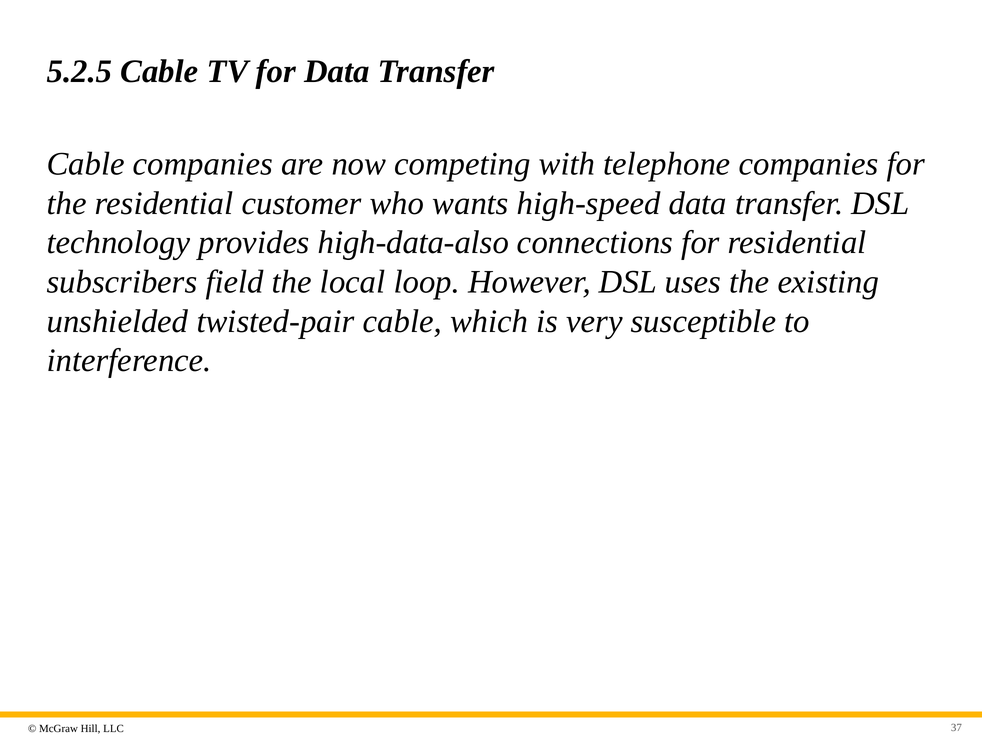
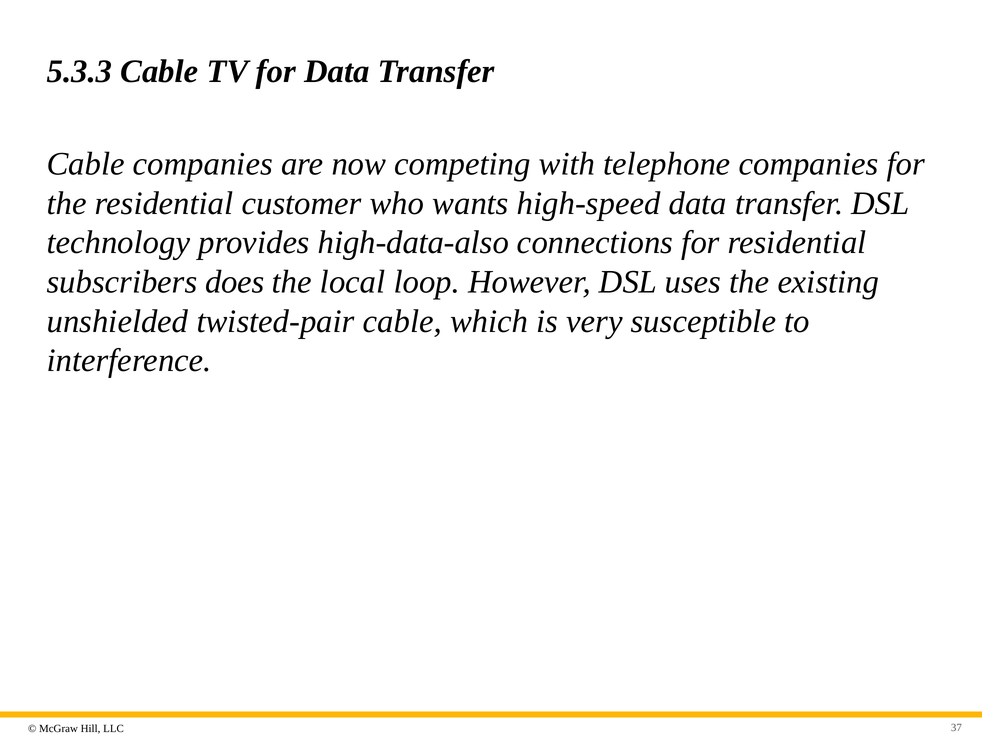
5.2.5: 5.2.5 -> 5.3.3
field: field -> does
